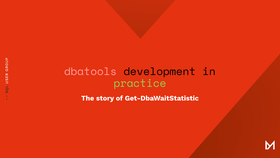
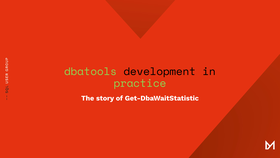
dbatools colour: pink -> light green
